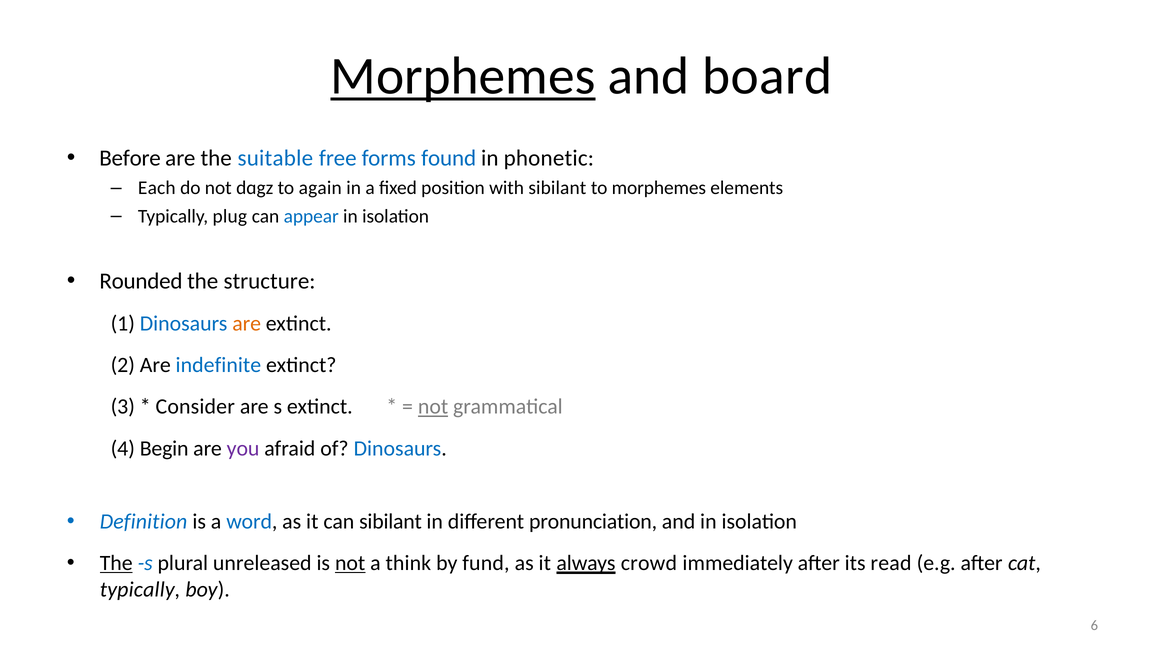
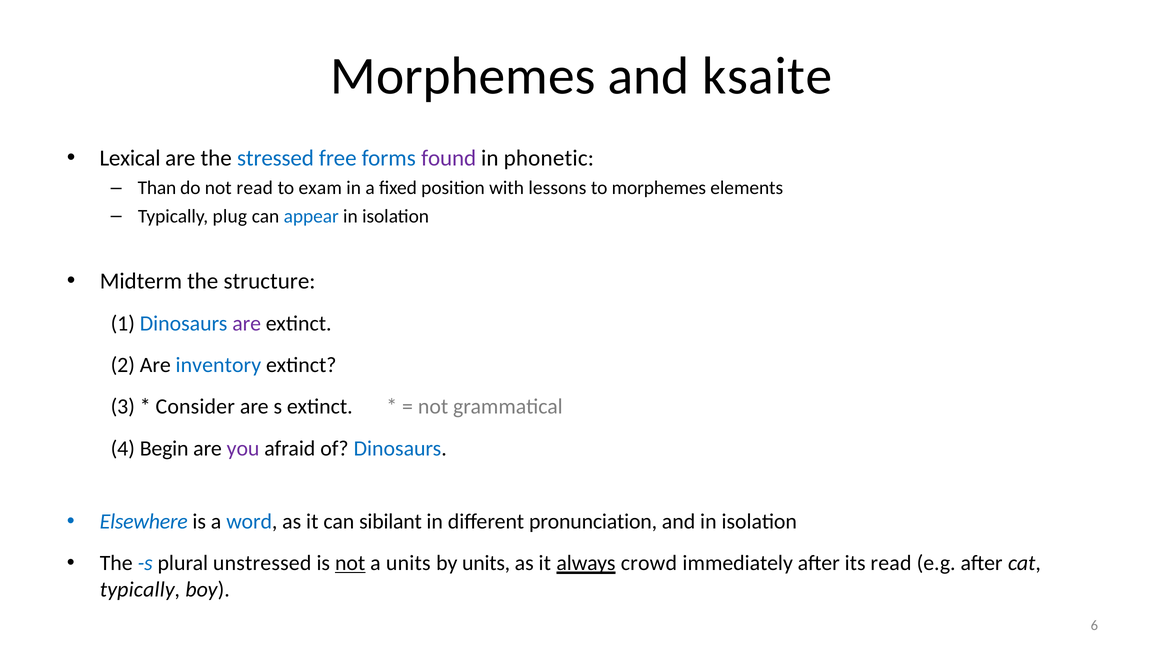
Morphemes at (463, 76) underline: present -> none
board: board -> ksaite
Before: Before -> Lexical
suitable: suitable -> stressed
found colour: blue -> purple
Each: Each -> Than
not dɑgz: dɑgz -> read
again: again -> exam
with sibilant: sibilant -> lessons
Rounded: Rounded -> Midterm
are at (247, 324) colour: orange -> purple
indefinite: indefinite -> inventory
not at (433, 407) underline: present -> none
Definition: Definition -> Elsewhere
The at (116, 563) underline: present -> none
unreleased: unreleased -> unstressed
a think: think -> units
by fund: fund -> units
